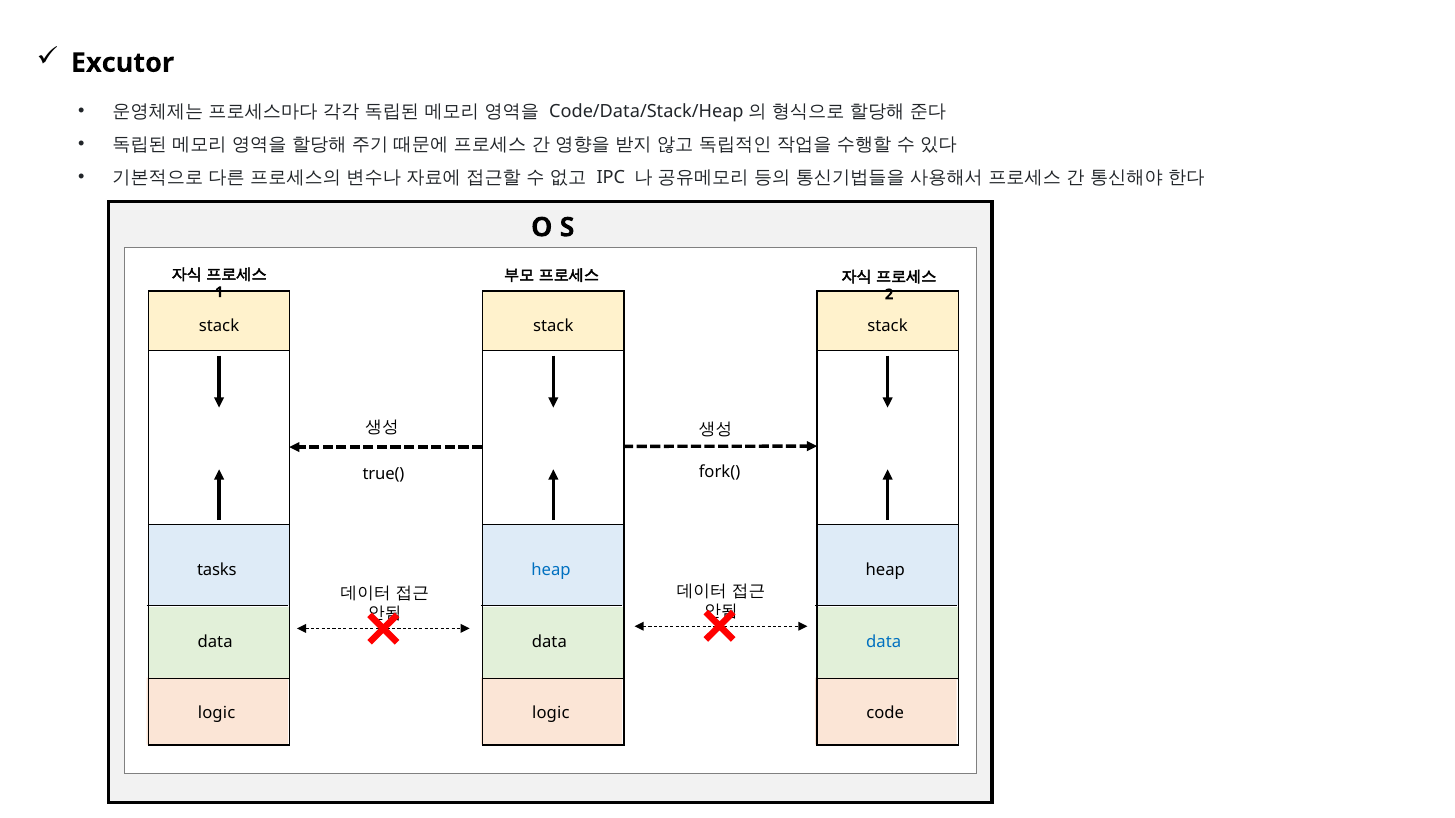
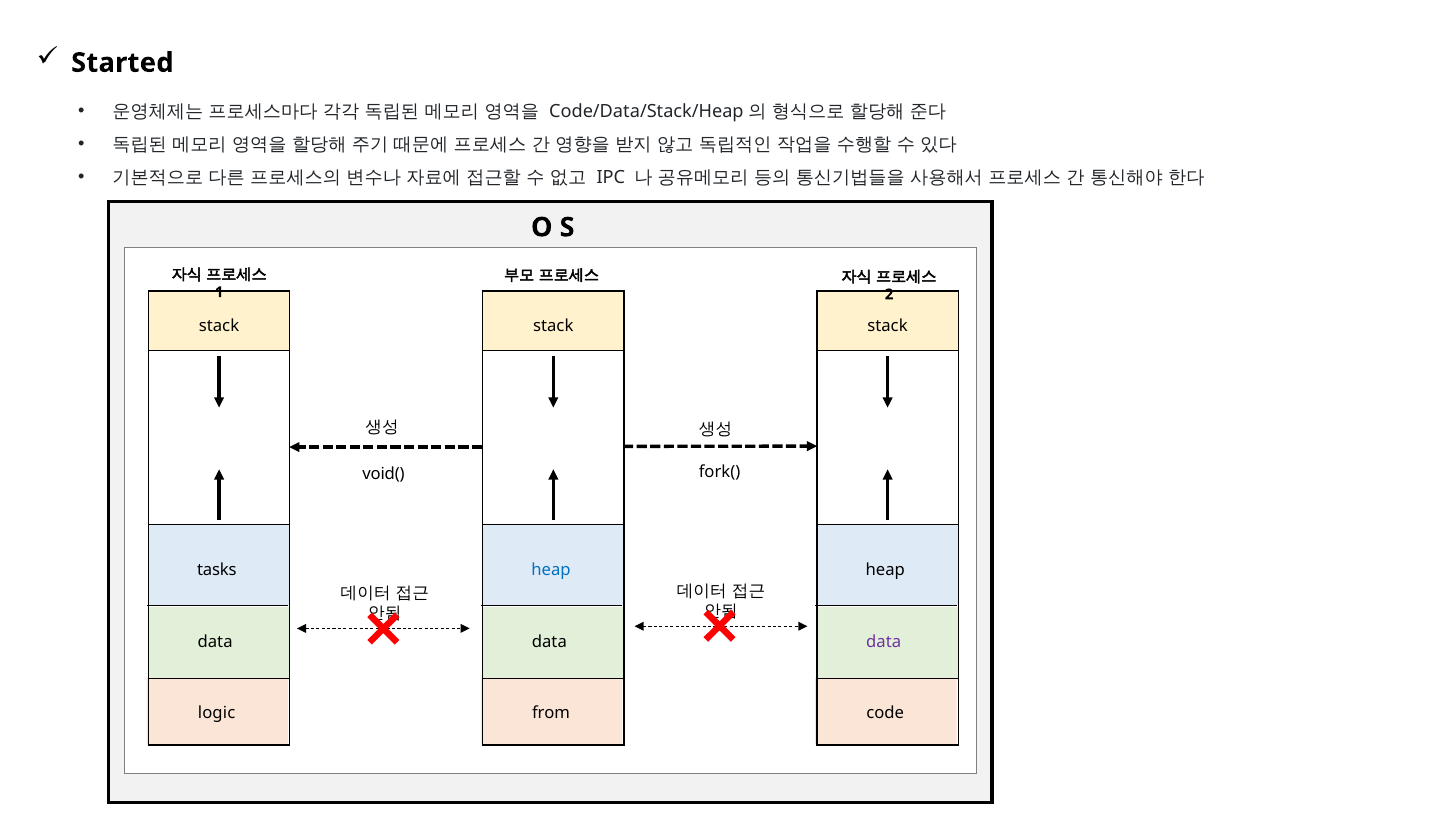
Excutor: Excutor -> Started
true(: true( -> void(
data at (884, 642) colour: blue -> purple
logic at (551, 713): logic -> from
